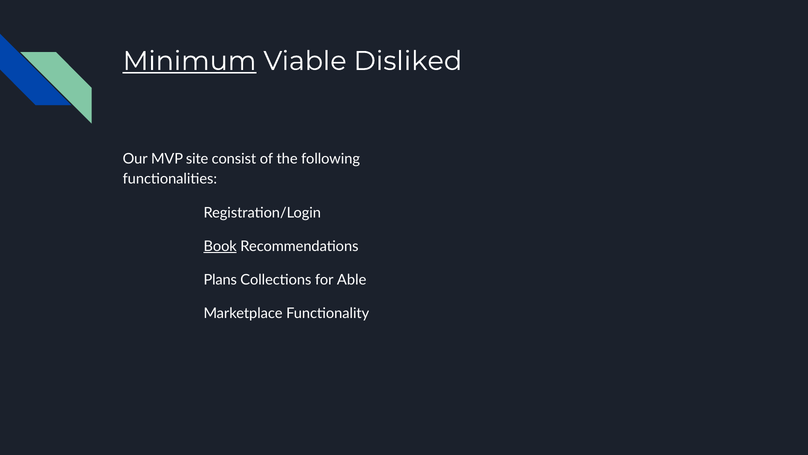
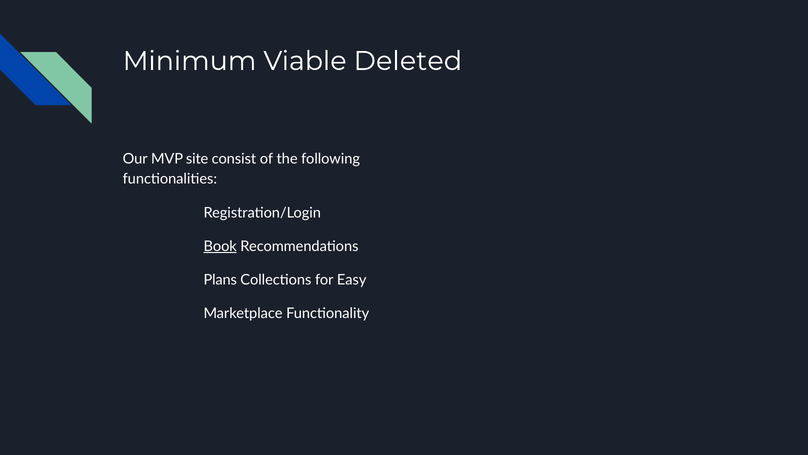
Minimum underline: present -> none
Disliked: Disliked -> Deleted
Able: Able -> Easy
